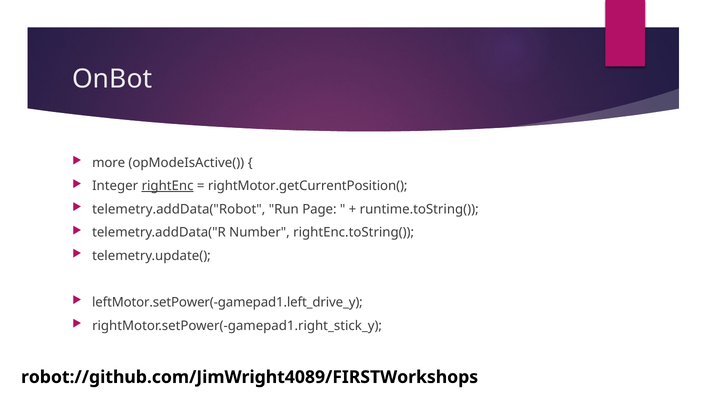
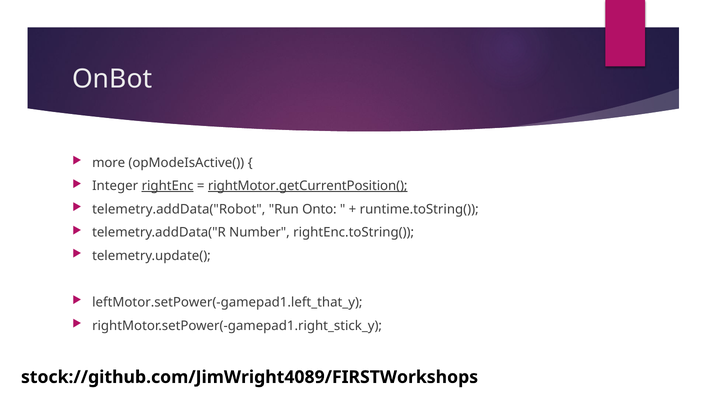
rightMotor.getCurrentPosition( underline: none -> present
Page: Page -> Onto
leftMotor.setPower(-gamepad1.left_drive_y: leftMotor.setPower(-gamepad1.left_drive_y -> leftMotor.setPower(-gamepad1.left_that_y
robot://github.com/JimWright4089/FIRSTWorkshops: robot://github.com/JimWright4089/FIRSTWorkshops -> stock://github.com/JimWright4089/FIRSTWorkshops
